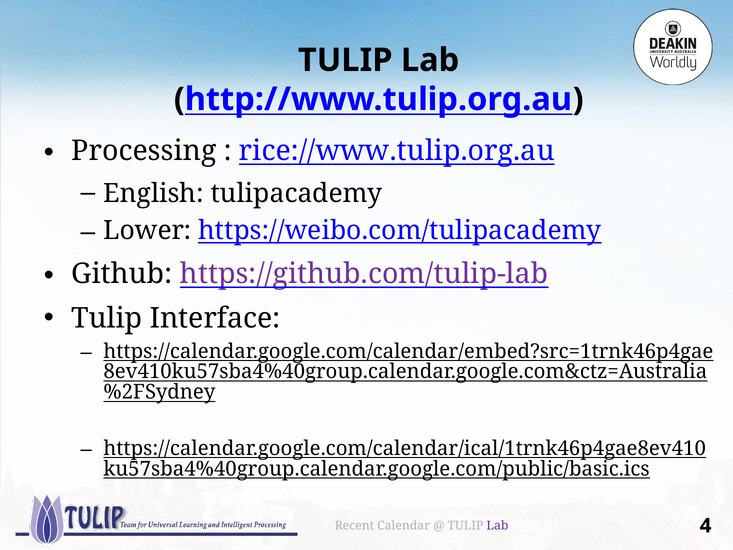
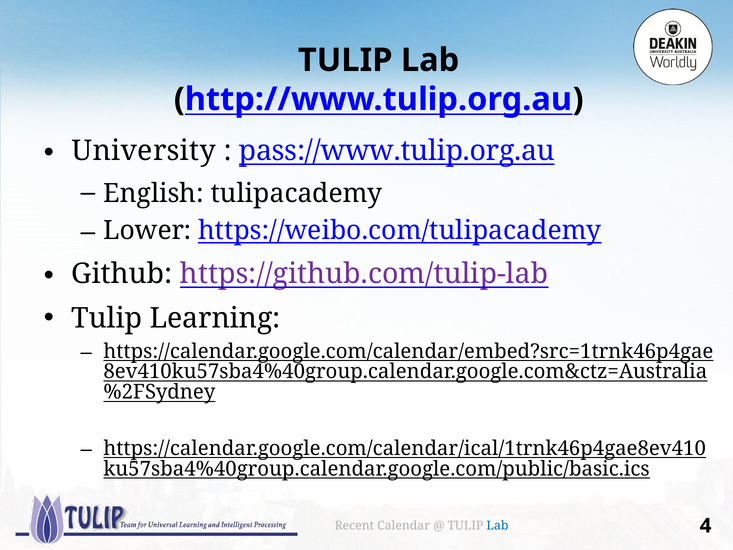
Processing: Processing -> University
rice://www.tulip.org.au: rice://www.tulip.org.au -> pass://www.tulip.org.au
Interface: Interface -> Learning
Lab at (497, 526) colour: purple -> blue
